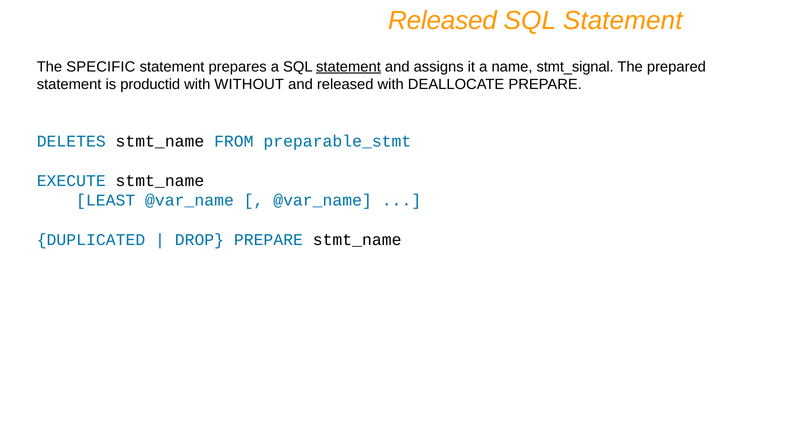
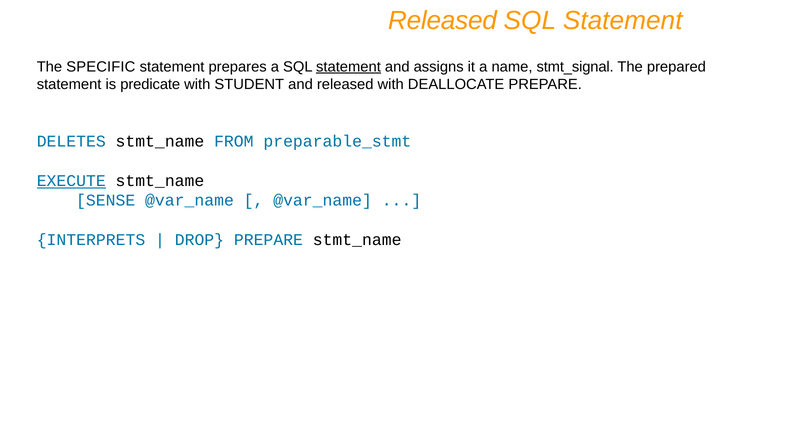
productid: productid -> predicate
WITHOUT: WITHOUT -> STUDENT
EXECUTE underline: none -> present
LEAST: LEAST -> SENSE
DUPLICATED: DUPLICATED -> INTERPRETS
